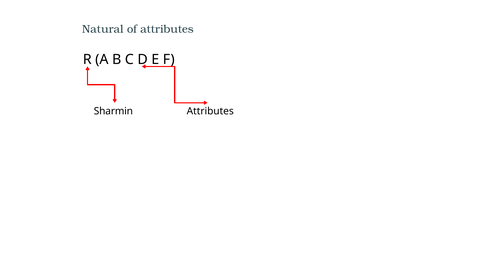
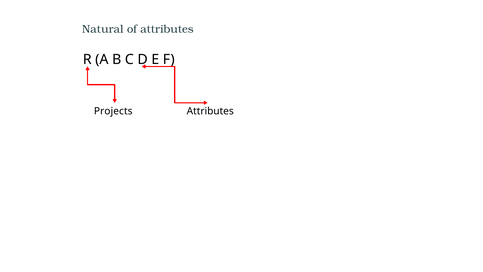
Sharmin: Sharmin -> Projects
